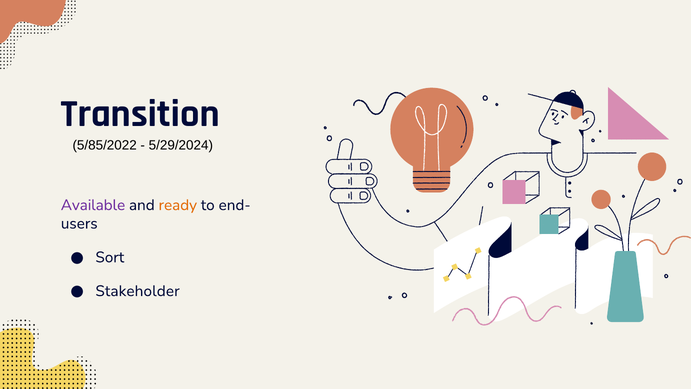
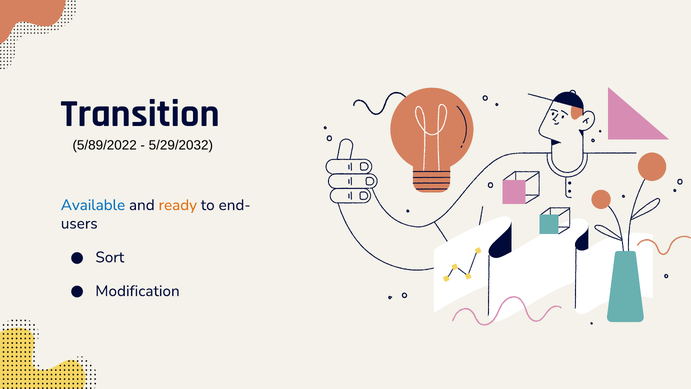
5/85/2022: 5/85/2022 -> 5/89/2022
5/29/2024: 5/29/2024 -> 5/29/2032
Available colour: purple -> blue
Stakeholder: Stakeholder -> Modification
